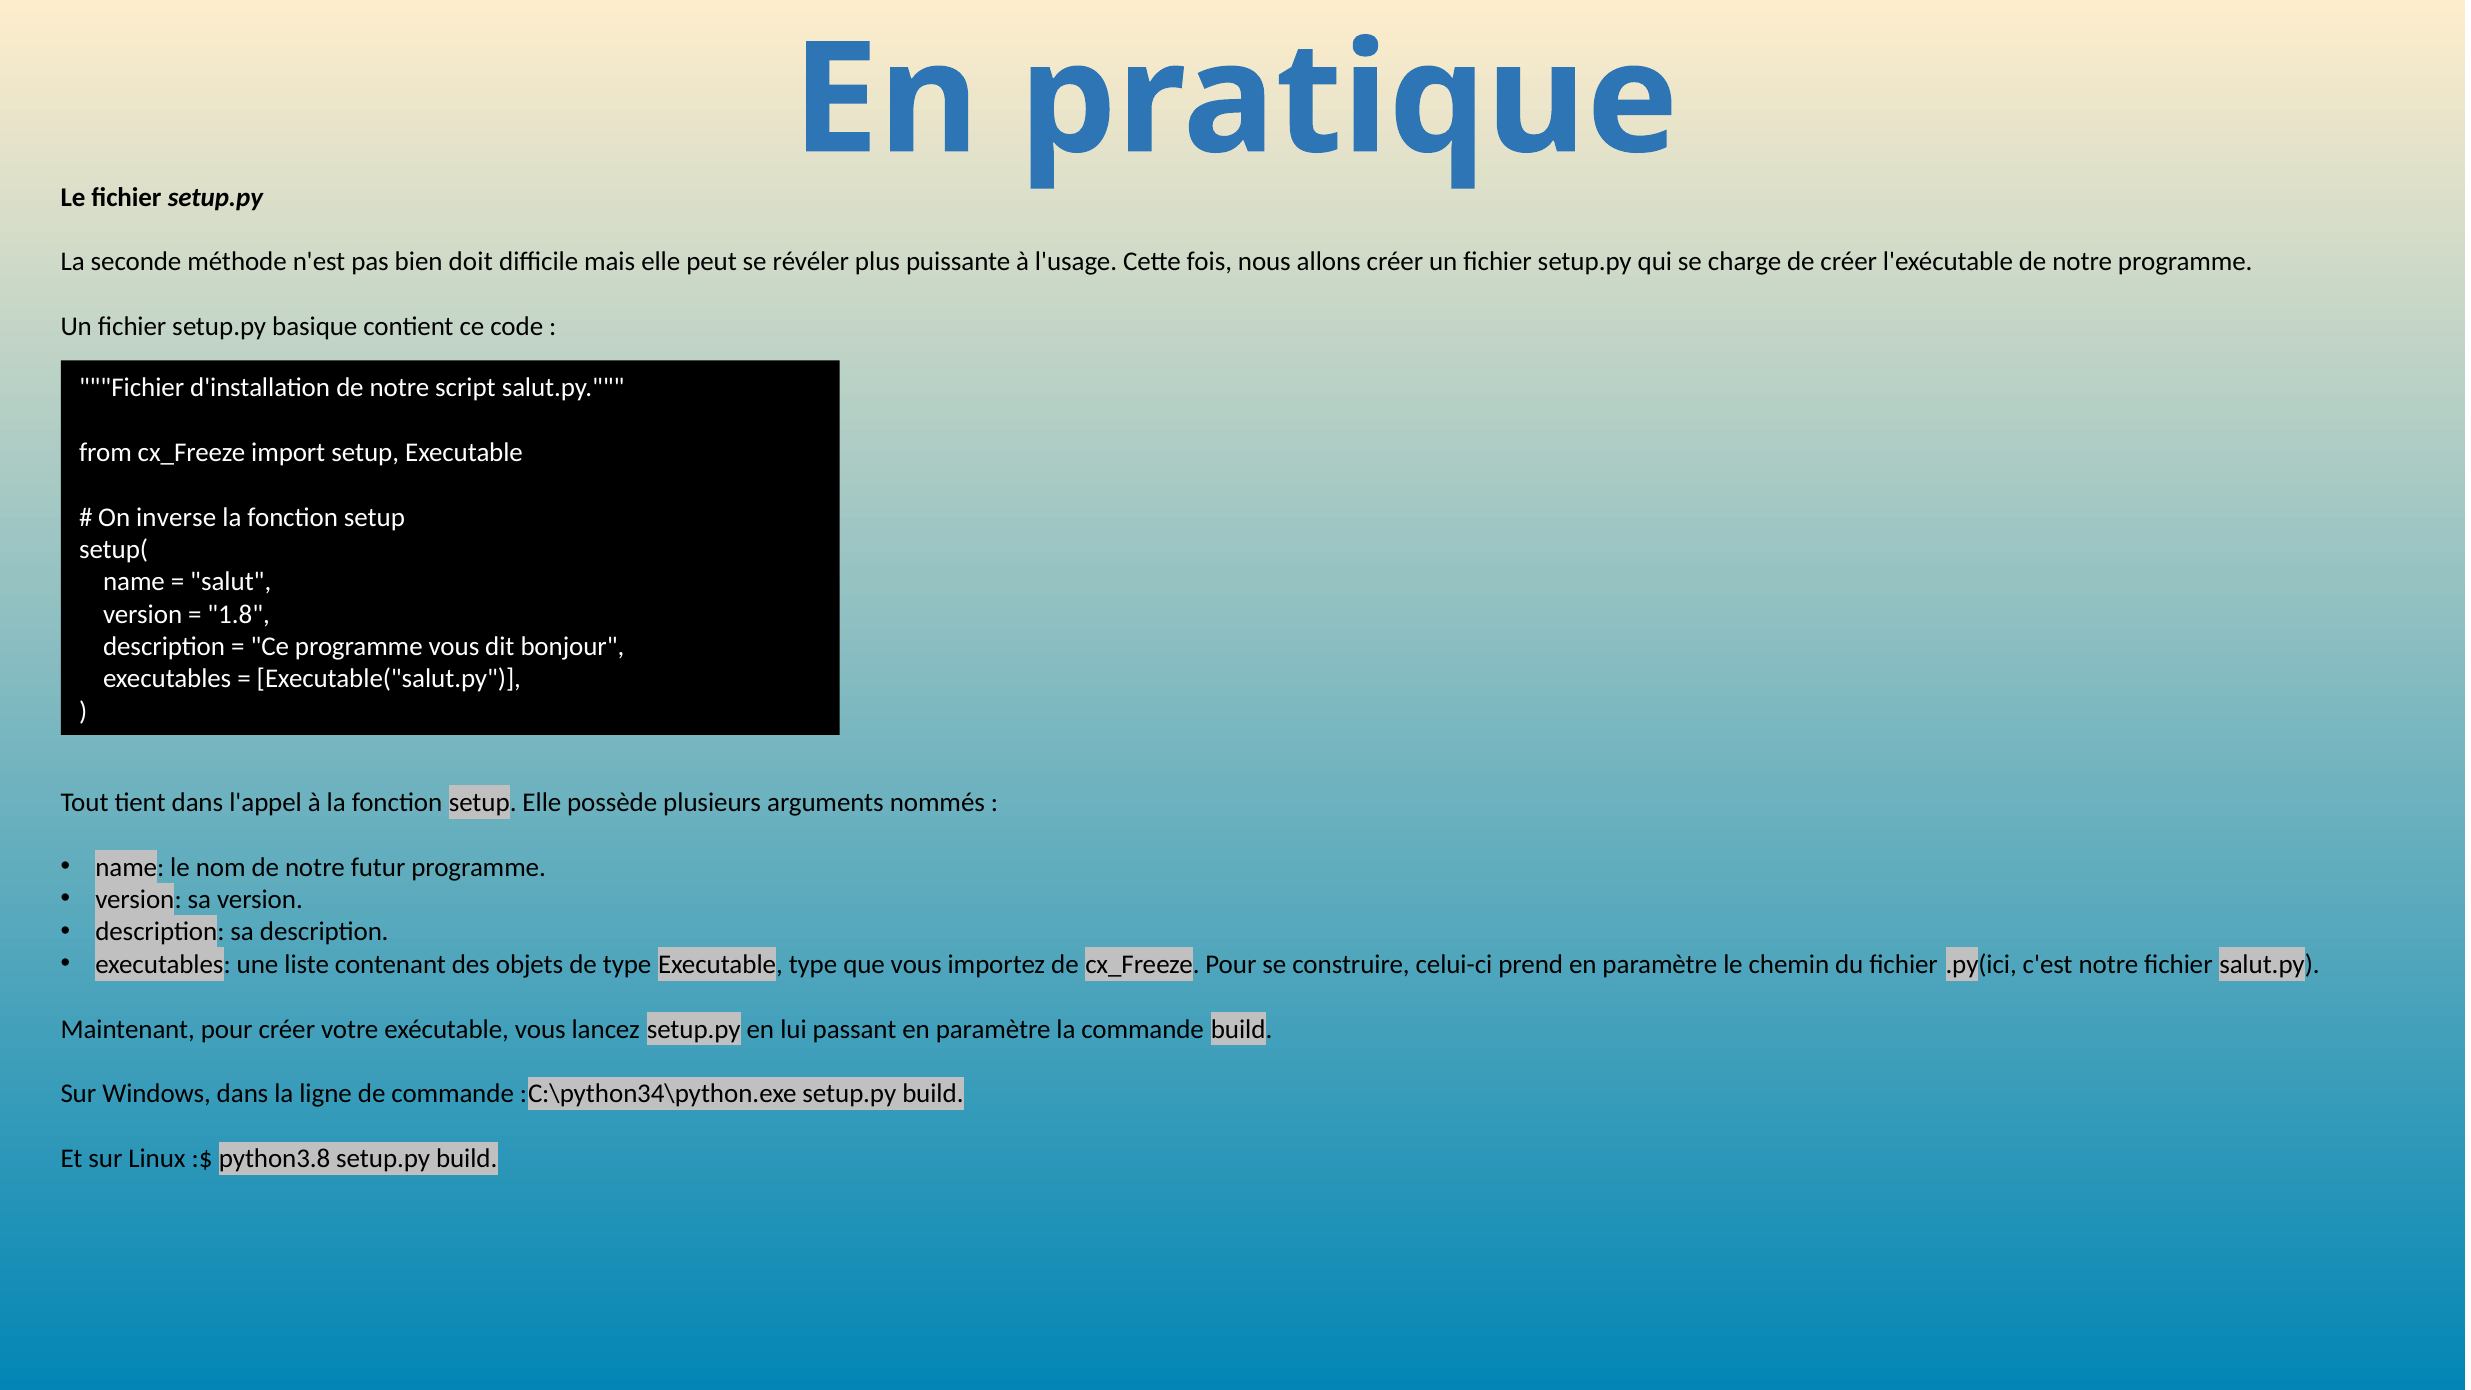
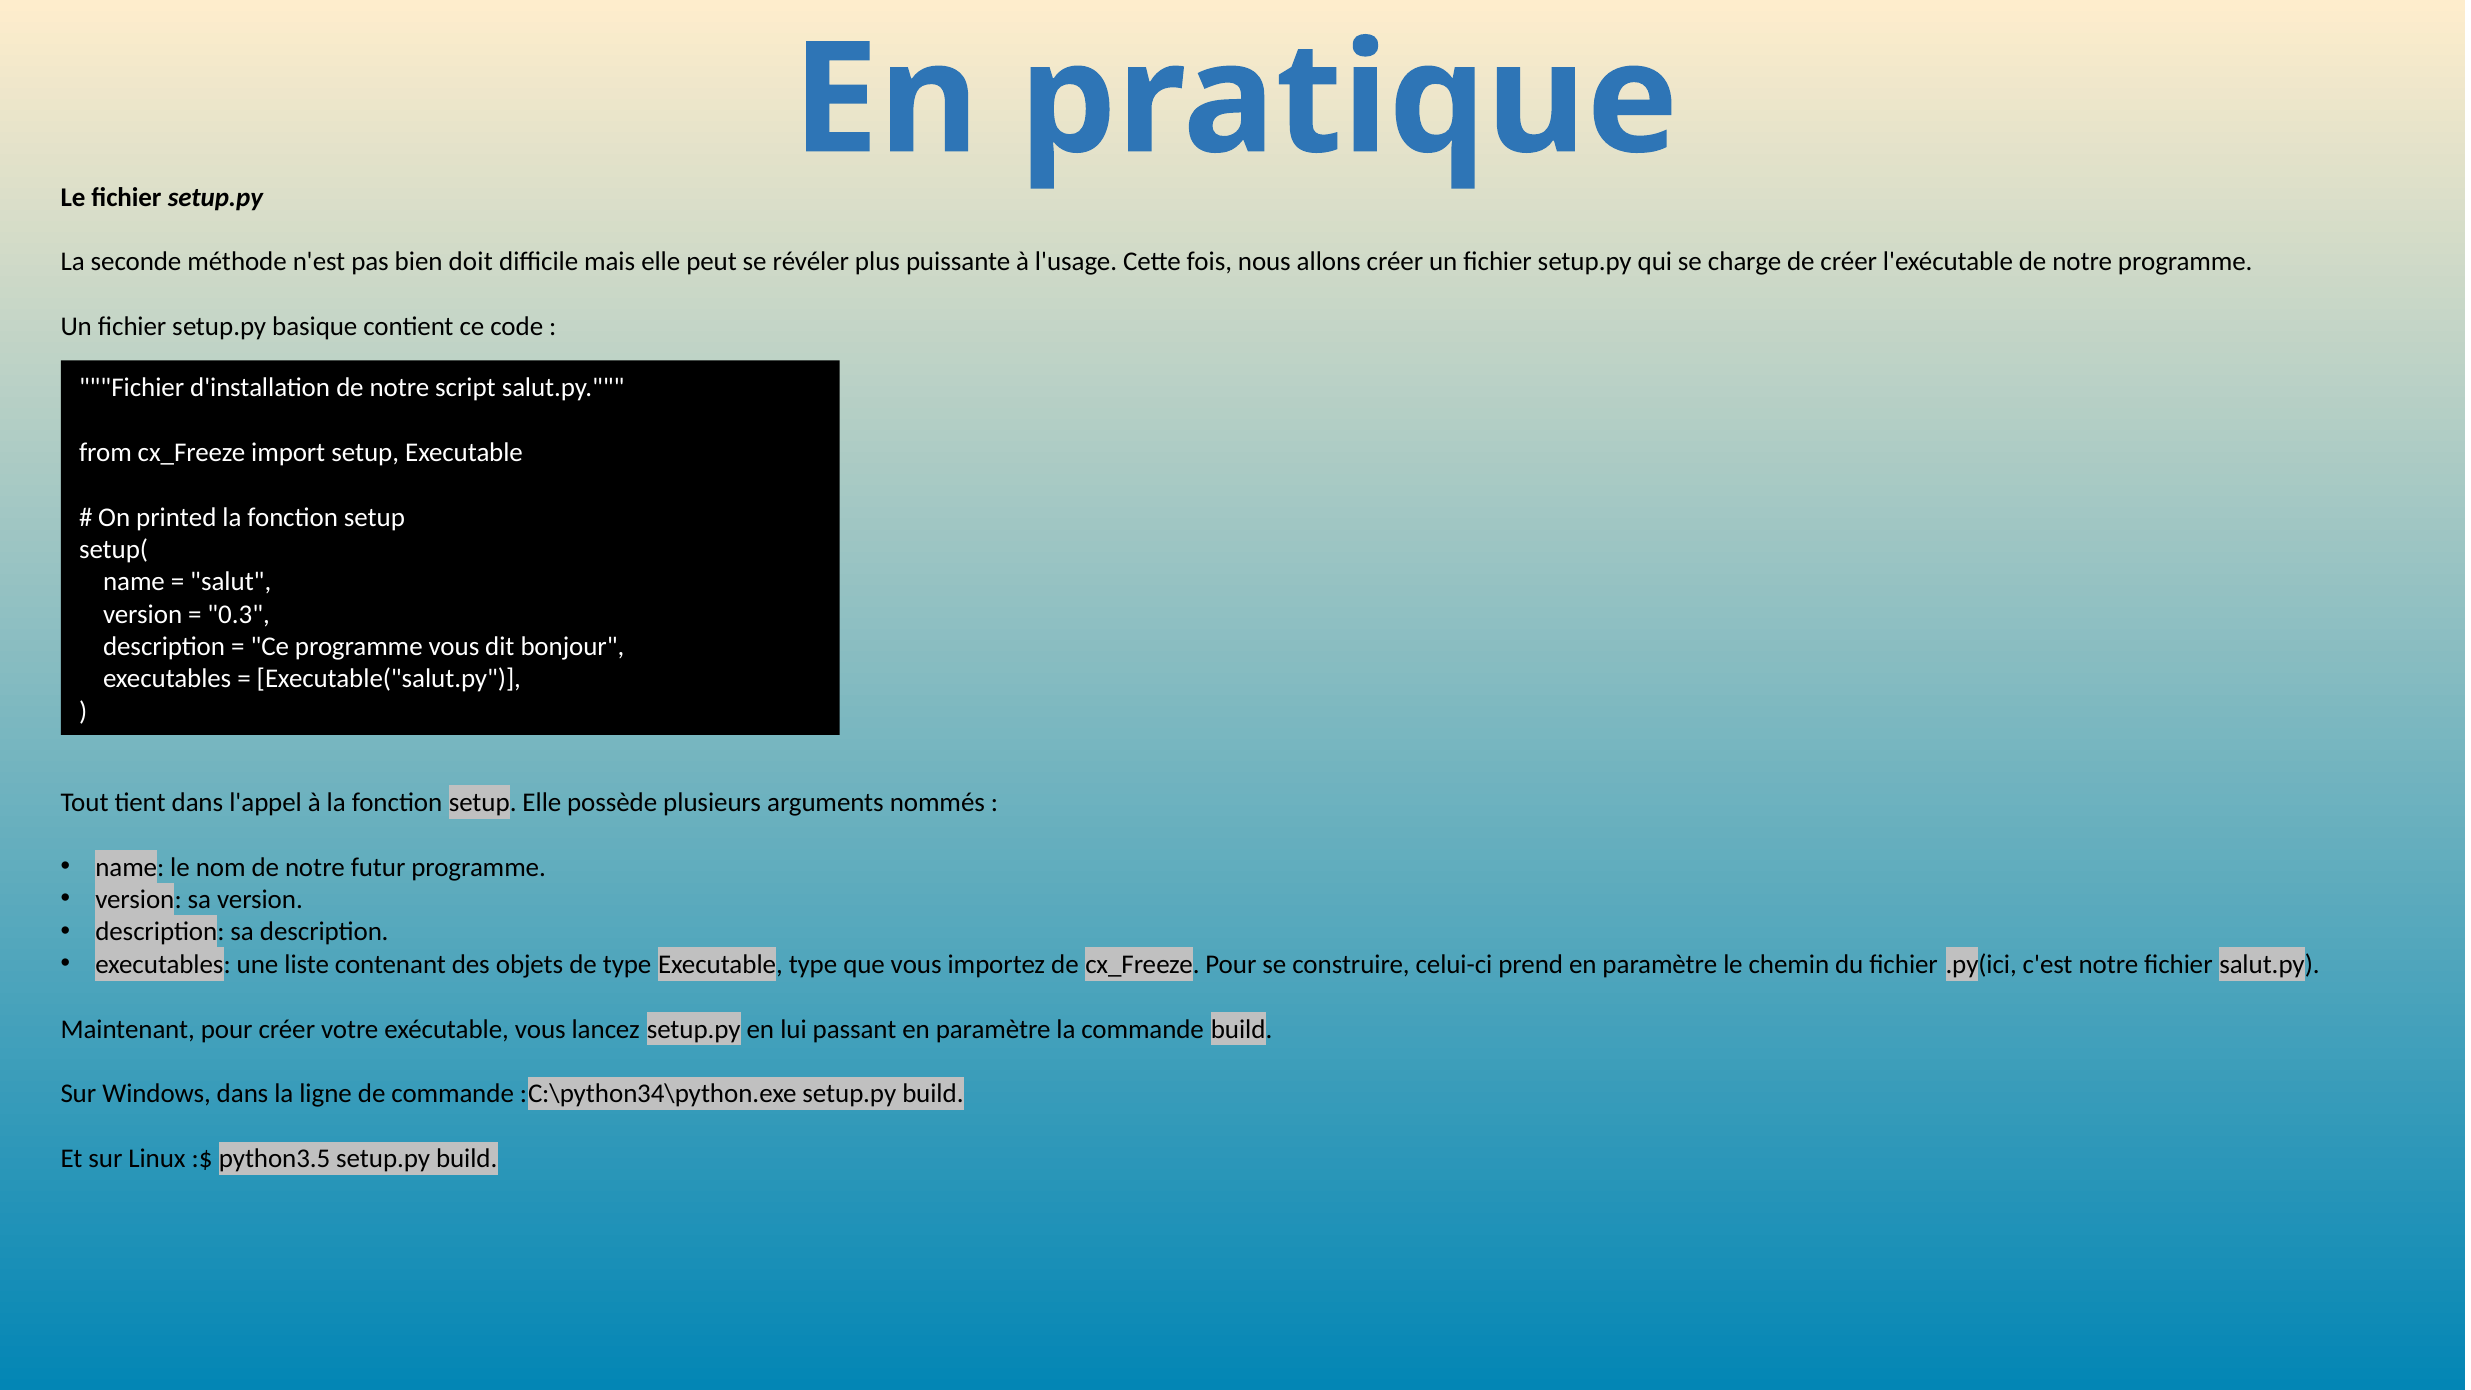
inverse: inverse -> printed
1.8: 1.8 -> 0.3
python3.8: python3.8 -> python3.5
